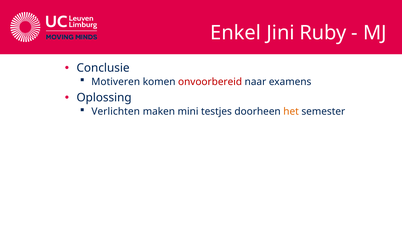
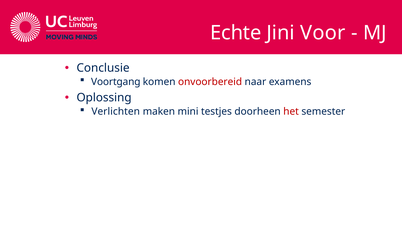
Enkel: Enkel -> Echte
Ruby: Ruby -> Voor
Motiveren: Motiveren -> Voortgang
het colour: orange -> red
